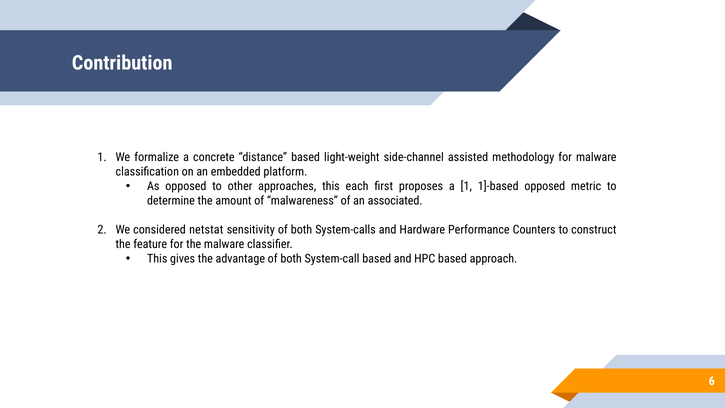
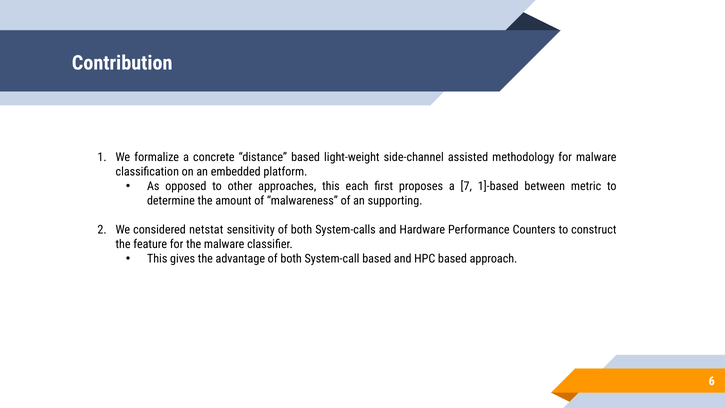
a 1: 1 -> 7
1]-based opposed: opposed -> between
associated: associated -> supporting
